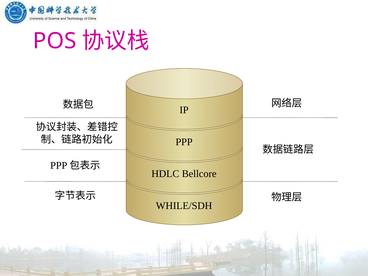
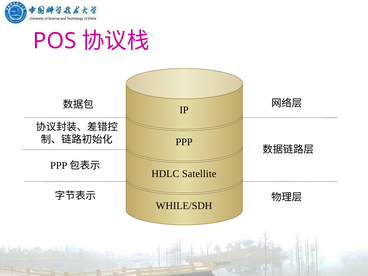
Bellcore: Bellcore -> Satellite
